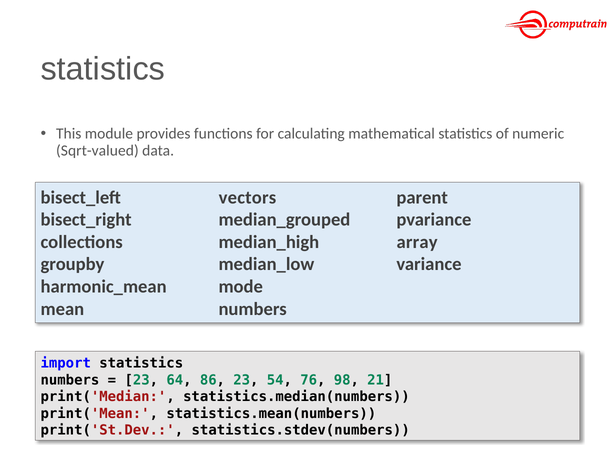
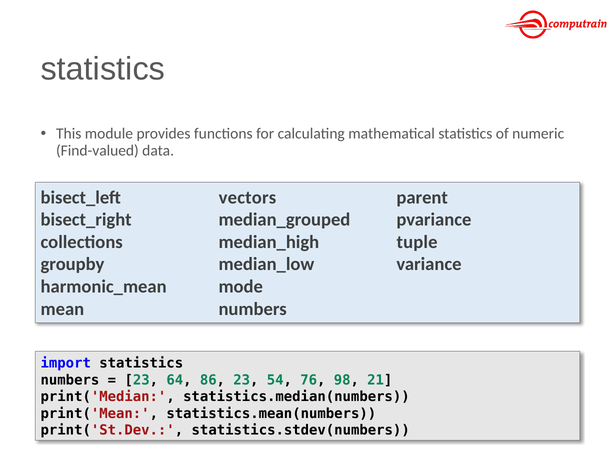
Sqrt-valued: Sqrt-valued -> Find-valued
array: array -> tuple
